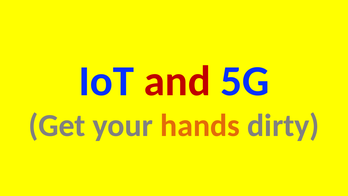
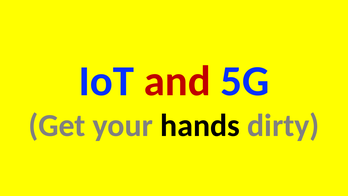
hands colour: orange -> black
